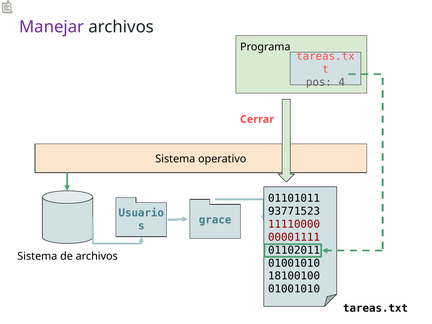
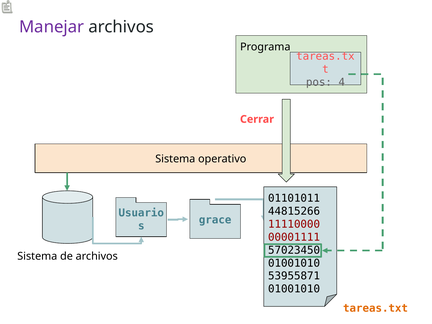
93771523: 93771523 -> 44815266
01102011: 01102011 -> 57023450
18100100: 18100100 -> 53955871
tareas.txt colour: black -> orange
